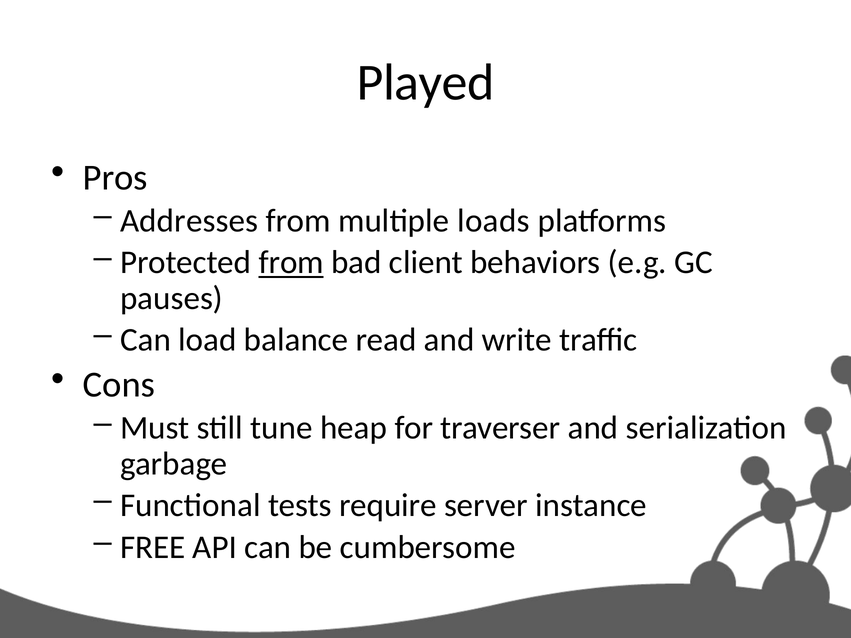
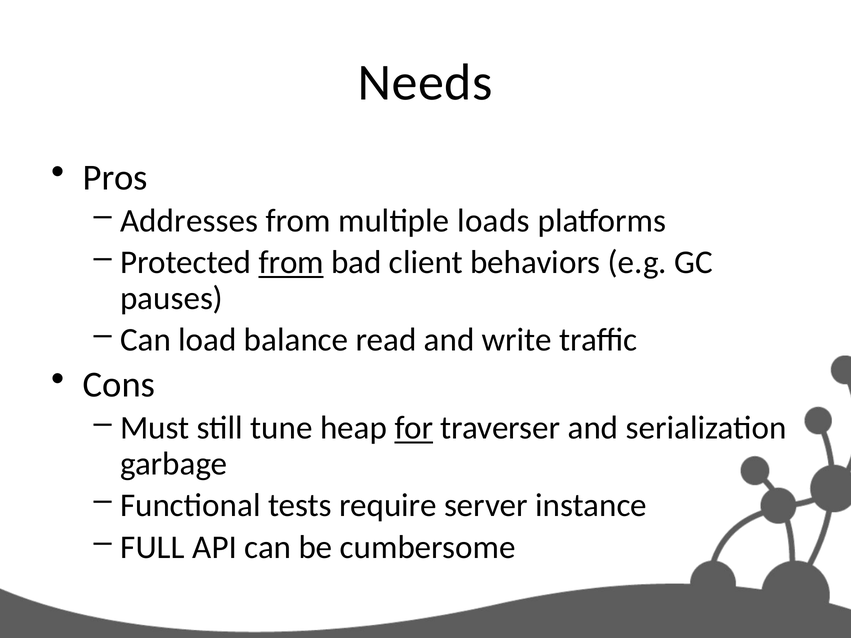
Played: Played -> Needs
for underline: none -> present
FREE: FREE -> FULL
